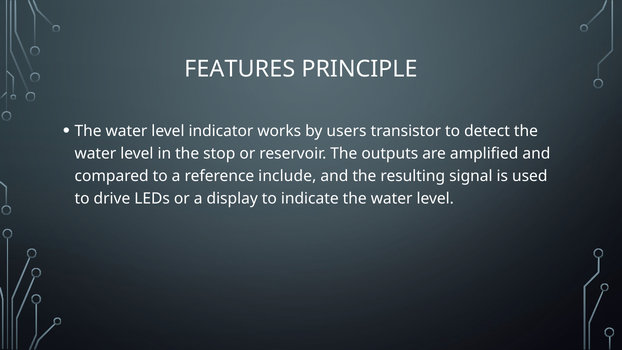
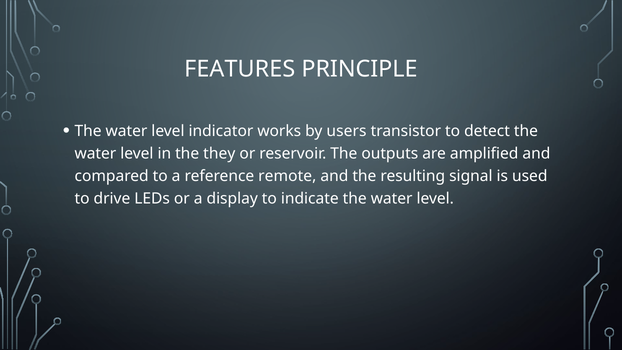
stop: stop -> they
include: include -> remote
